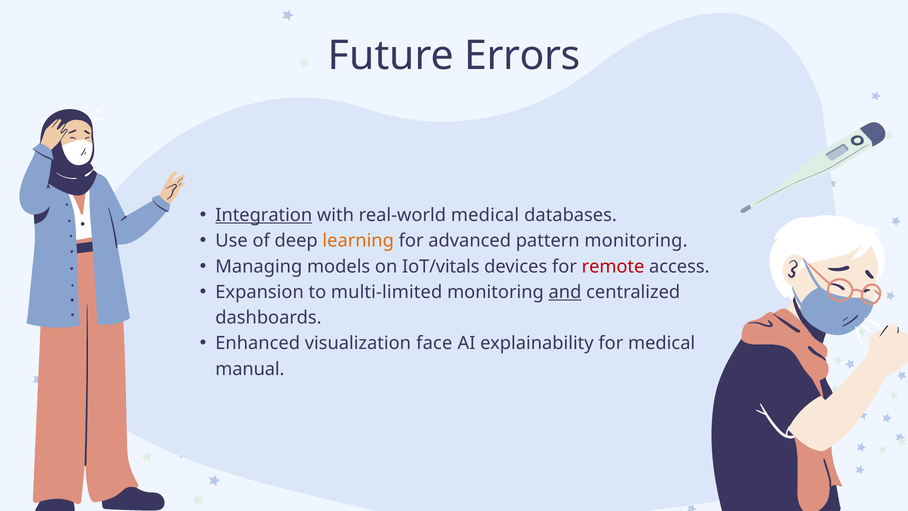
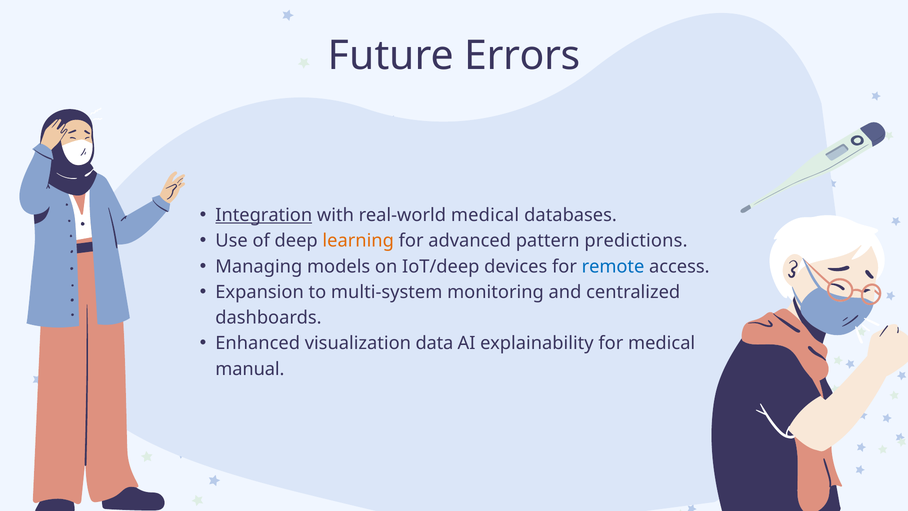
pattern monitoring: monitoring -> predictions
IoT/vitals: IoT/vitals -> IoT/deep
remote colour: red -> blue
multi-limited: multi-limited -> multi-system
and underline: present -> none
face: face -> data
